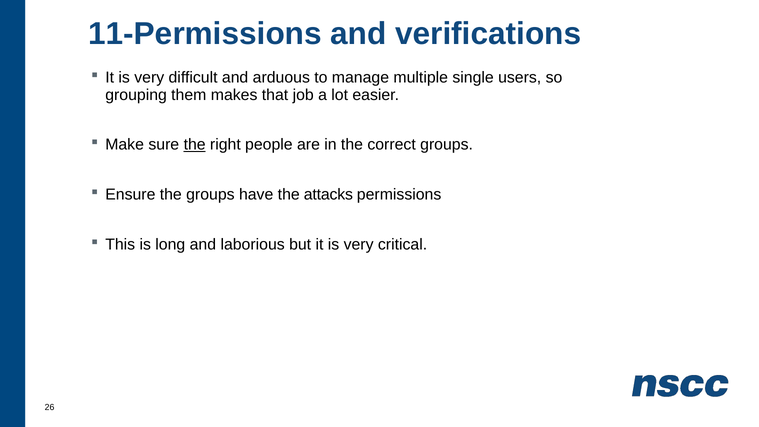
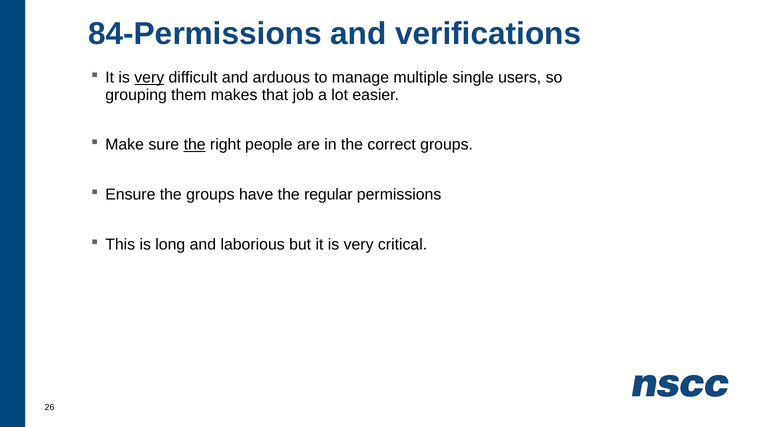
11-Permissions: 11-Permissions -> 84-Permissions
very at (149, 78) underline: none -> present
attacks: attacks -> regular
